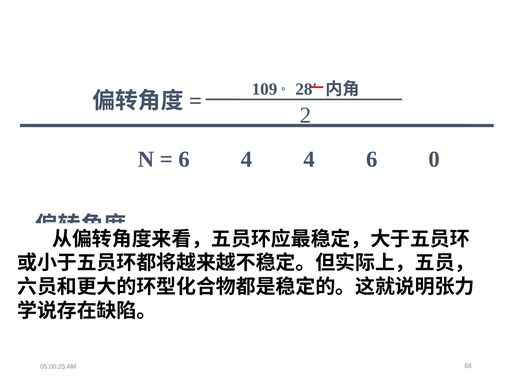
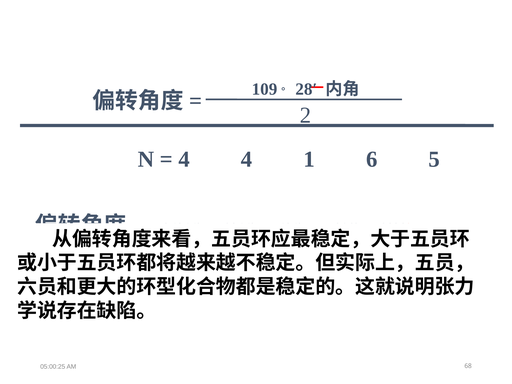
6 at (184, 159): 6 -> 4
4 4: 4 -> 1
0: 0 -> 5
